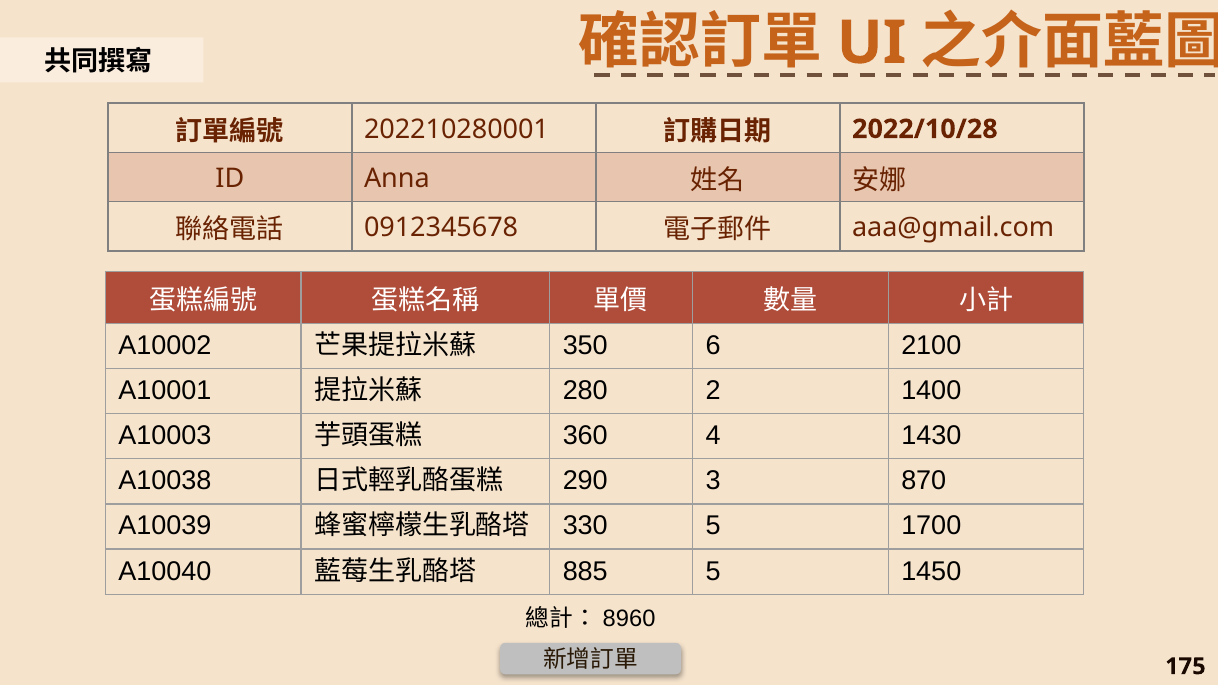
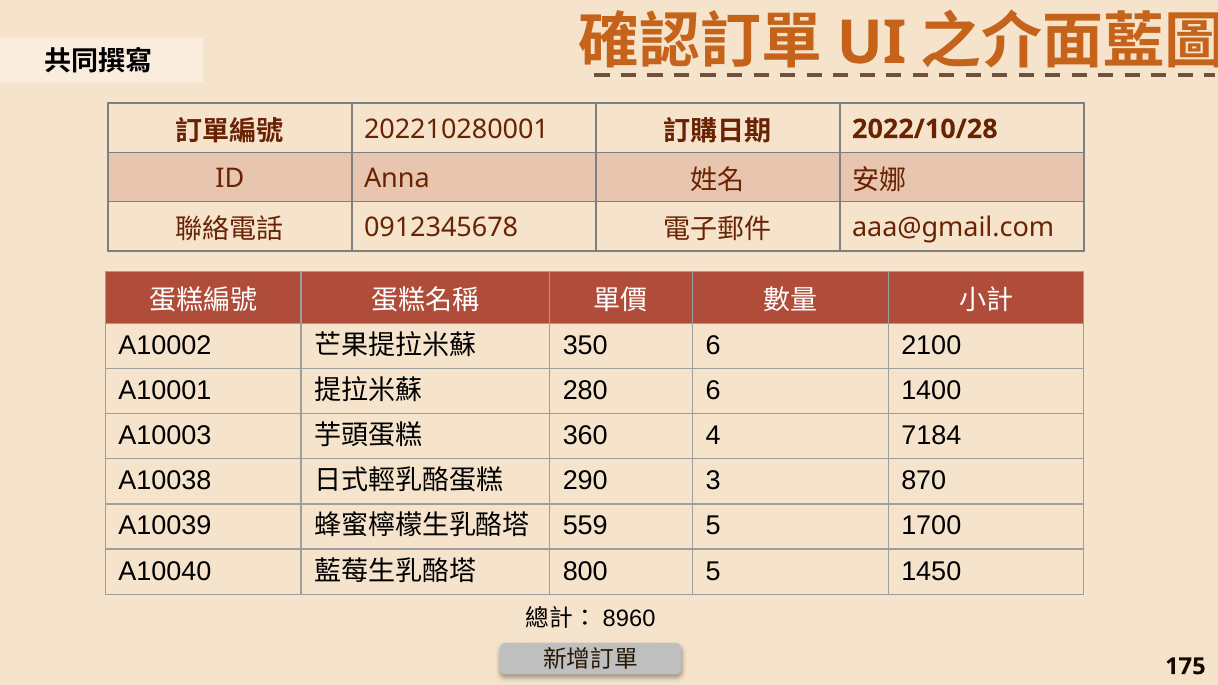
280 2: 2 -> 6
1430: 1430 -> 7184
330: 330 -> 559
885: 885 -> 800
